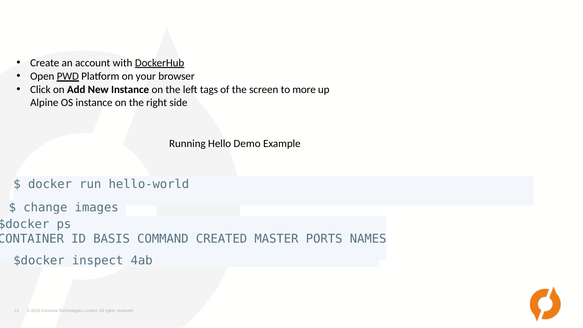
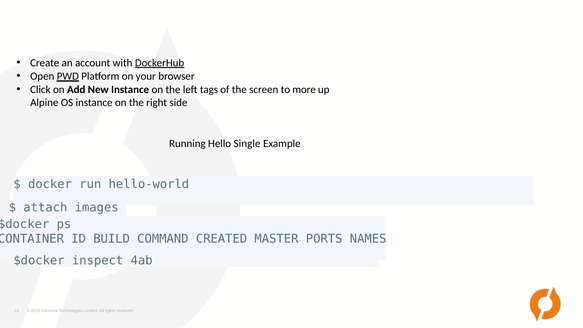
Demo: Demo -> Single
change: change -> attach
BASIS: BASIS -> BUILD
